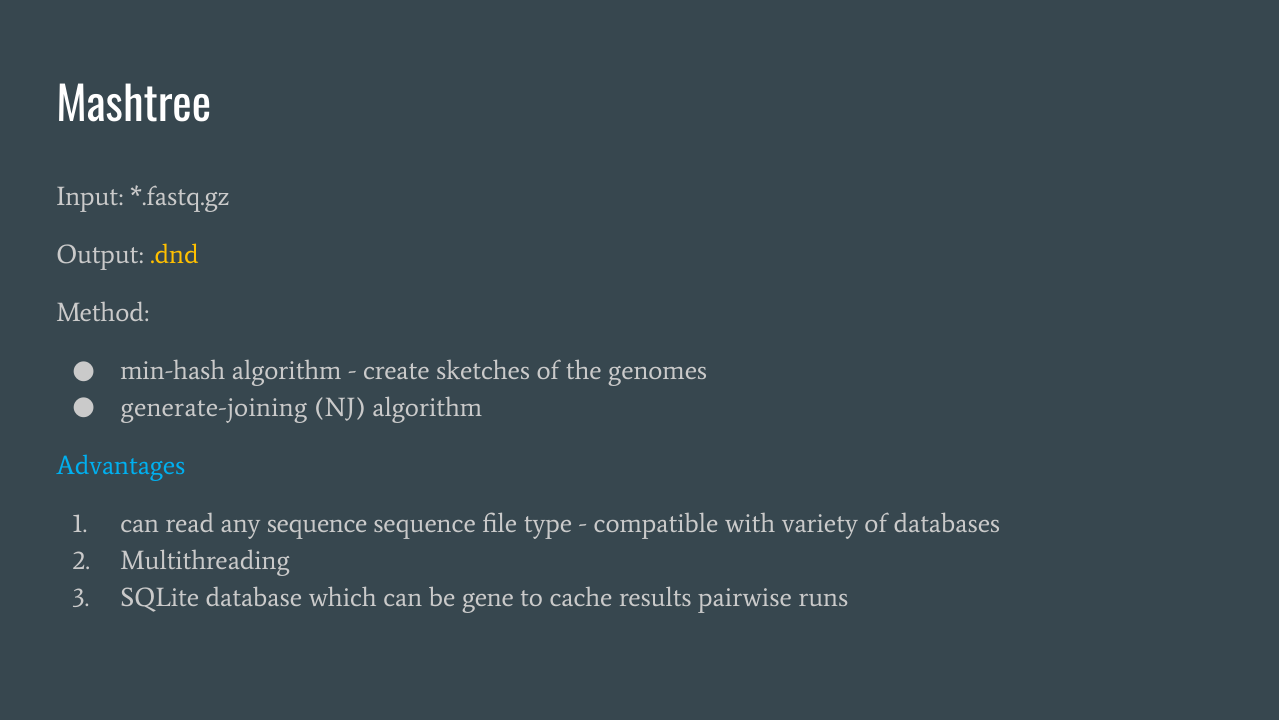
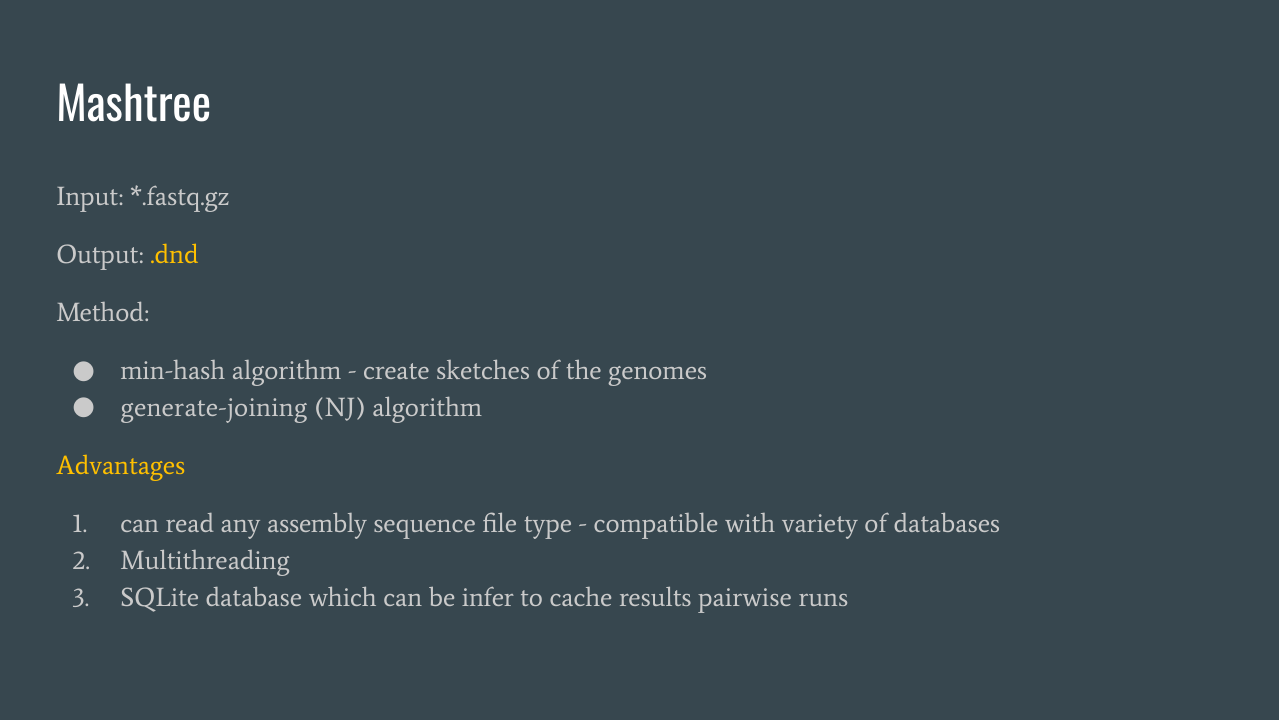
Advantages colour: light blue -> yellow
any sequence: sequence -> assembly
gene: gene -> infer
